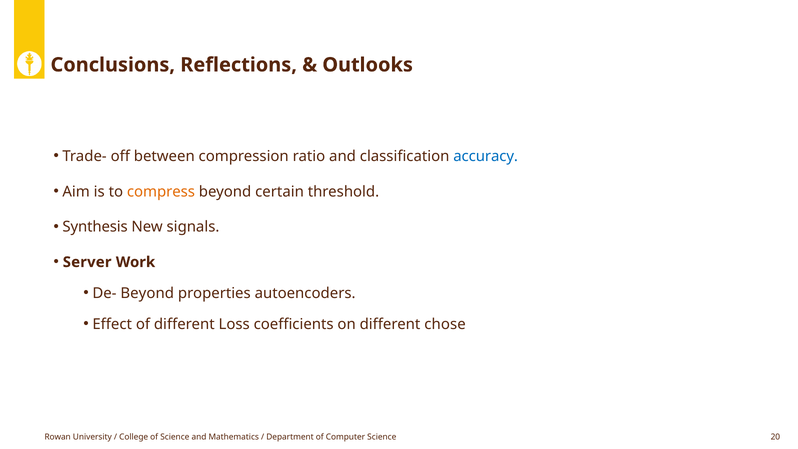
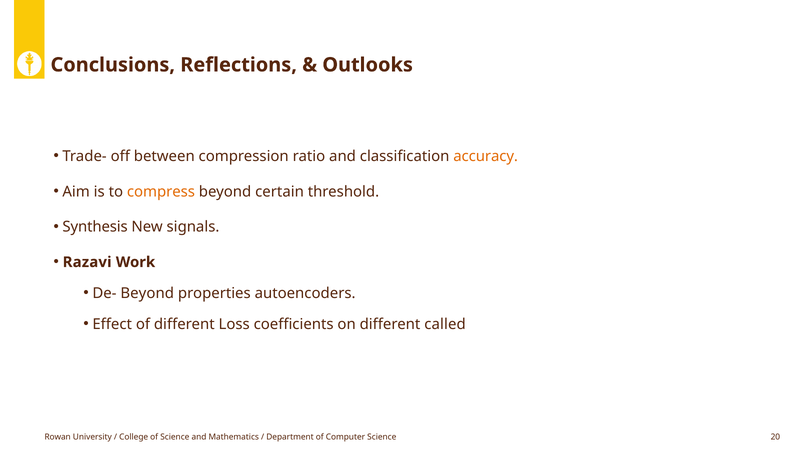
accuracy colour: blue -> orange
Server: Server -> Razavi
chose: chose -> called
